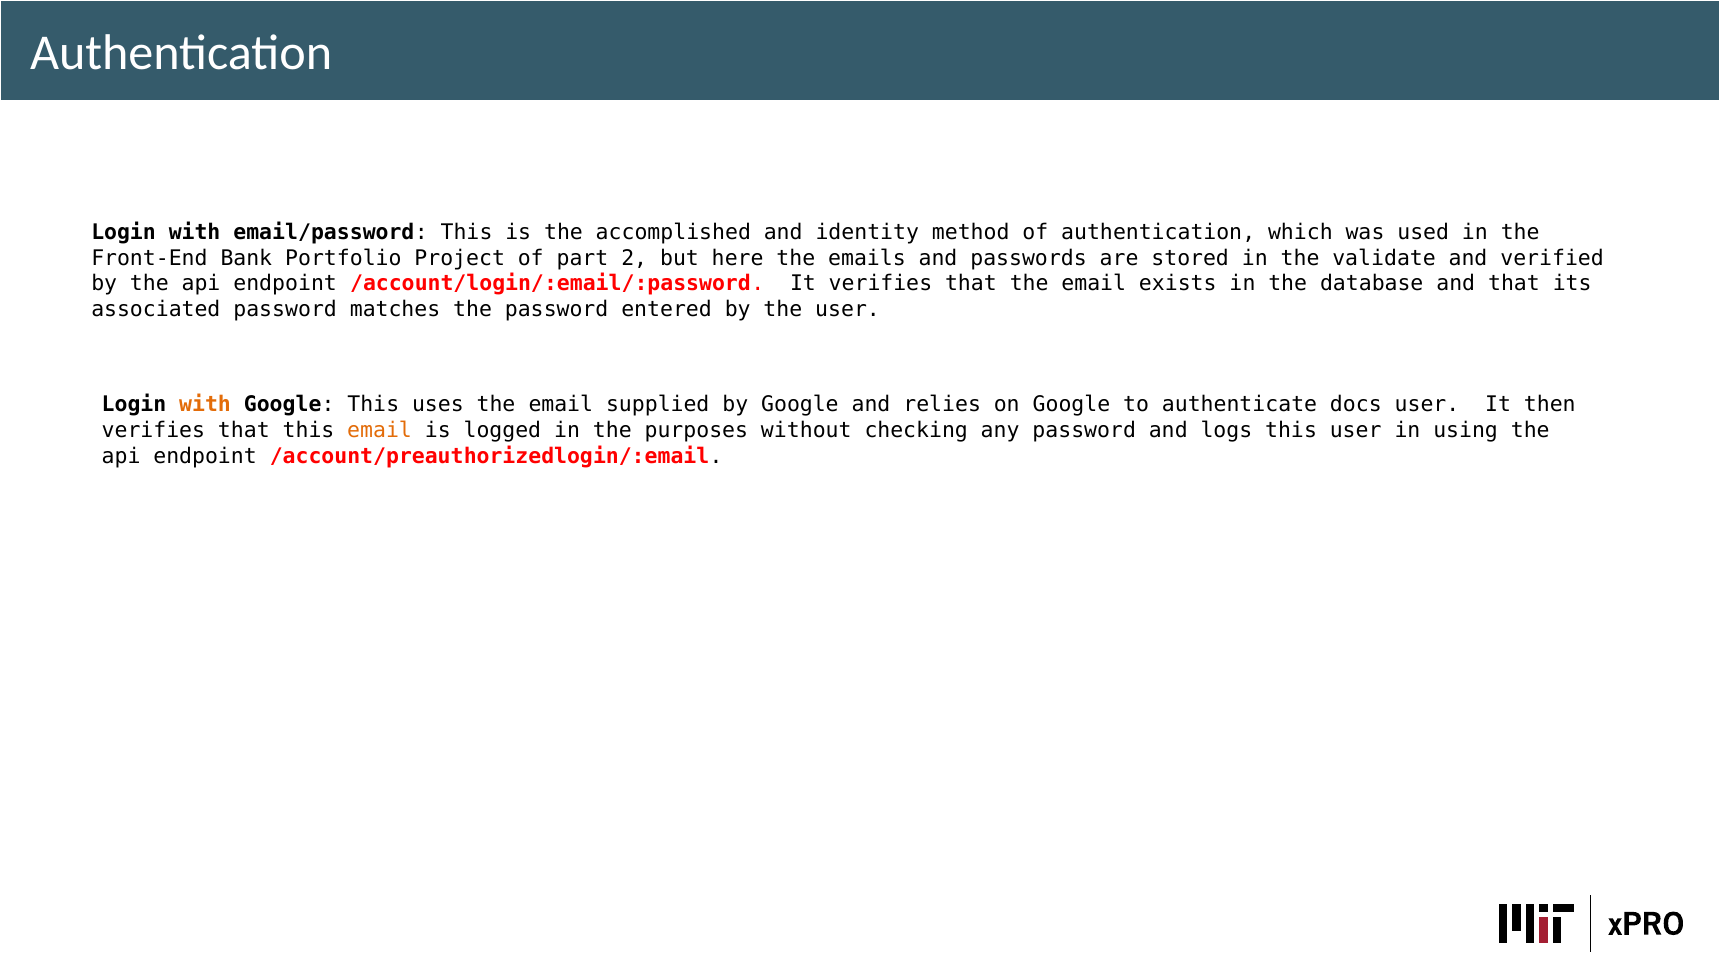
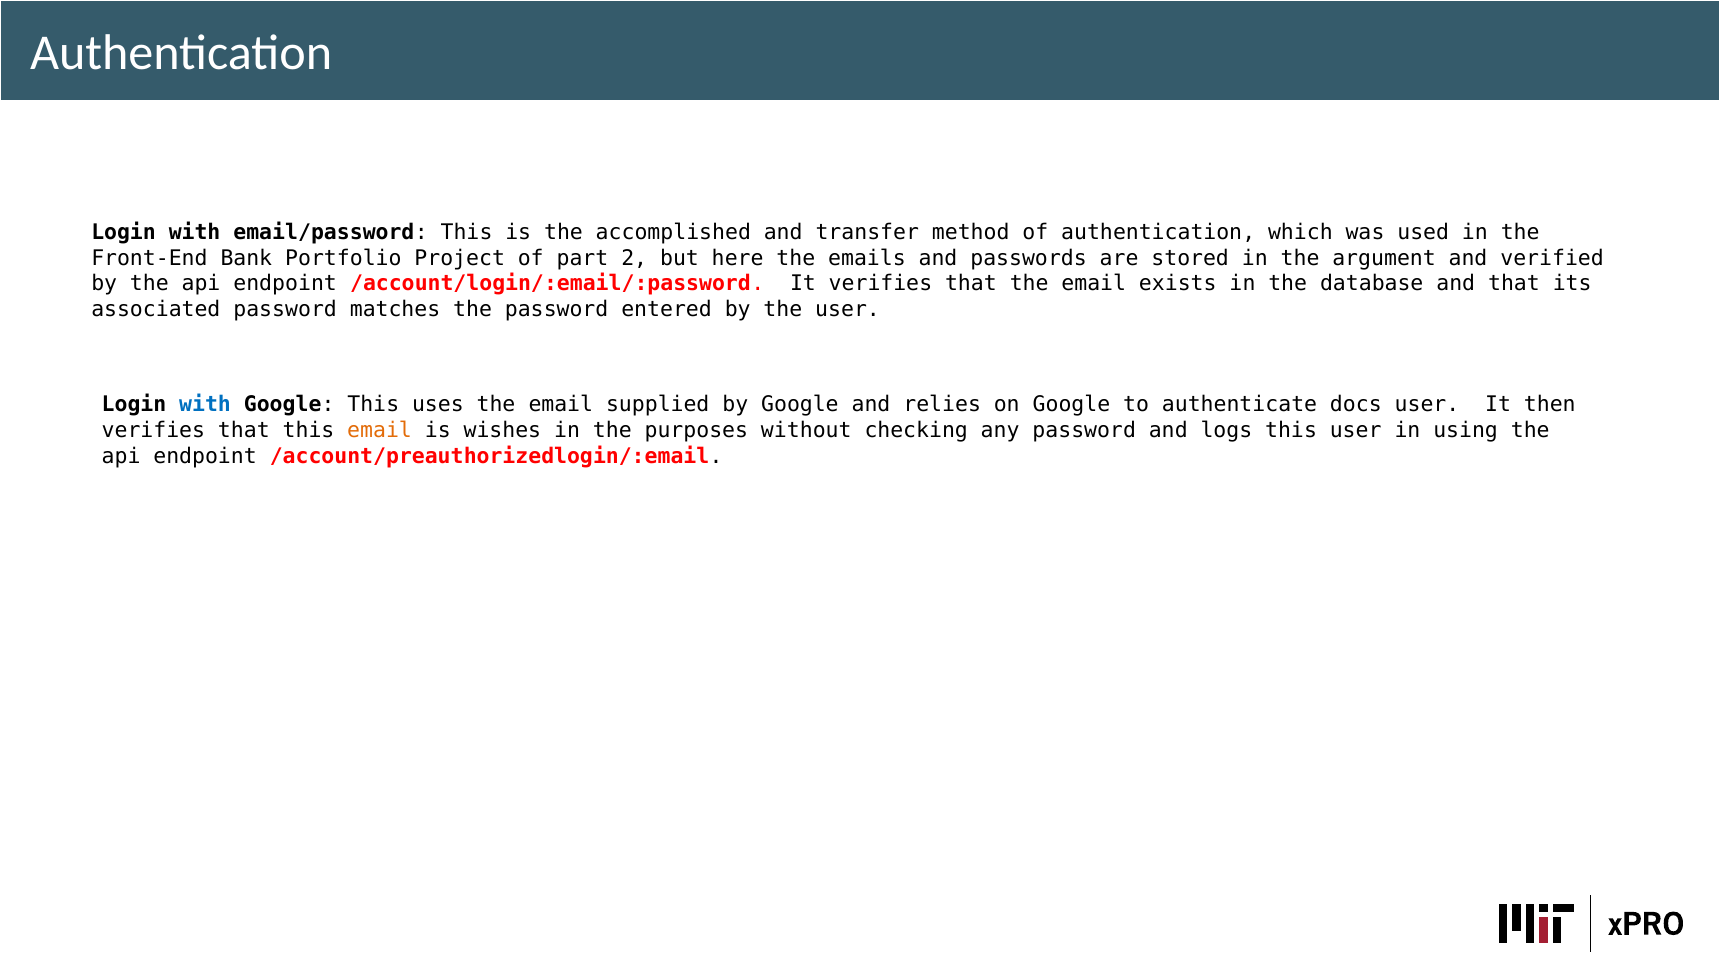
identity: identity -> transfer
validate: validate -> argument
with at (205, 405) colour: orange -> blue
logged: logged -> wishes
